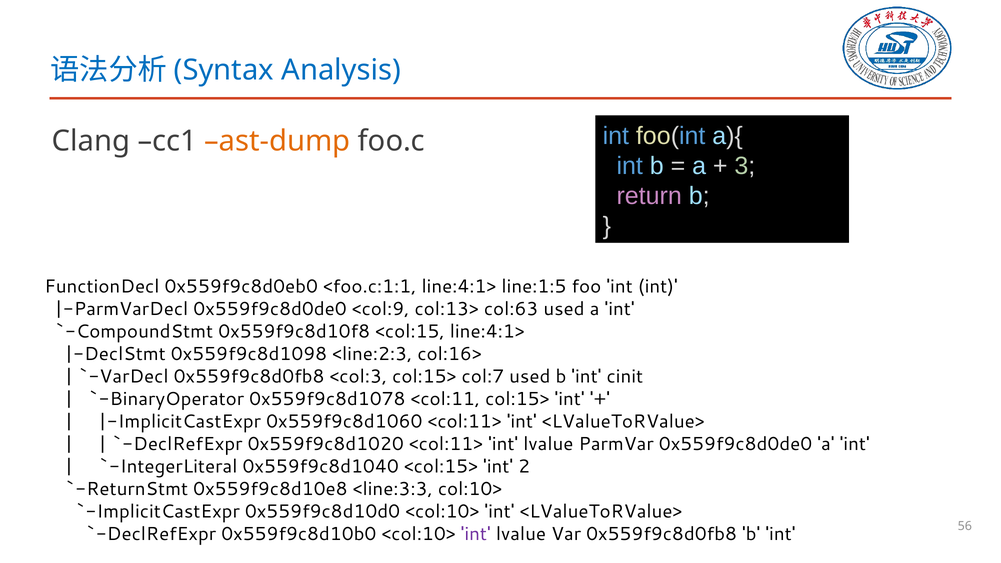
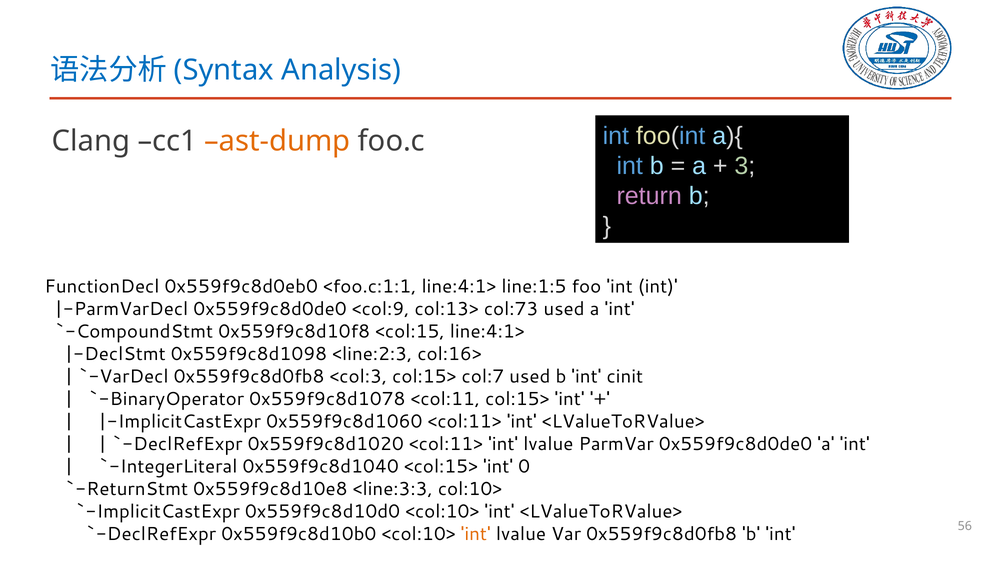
col:63: col:63 -> col:73
2: 2 -> 0
int at (476, 534) colour: purple -> orange
